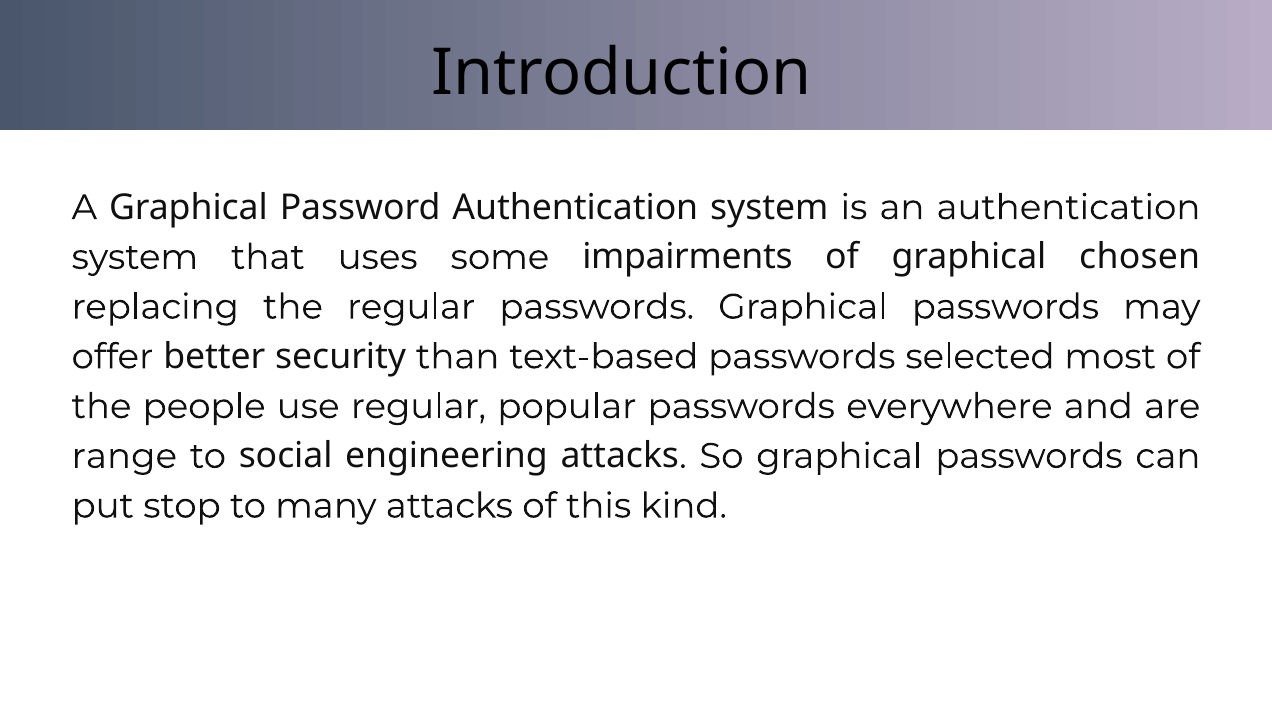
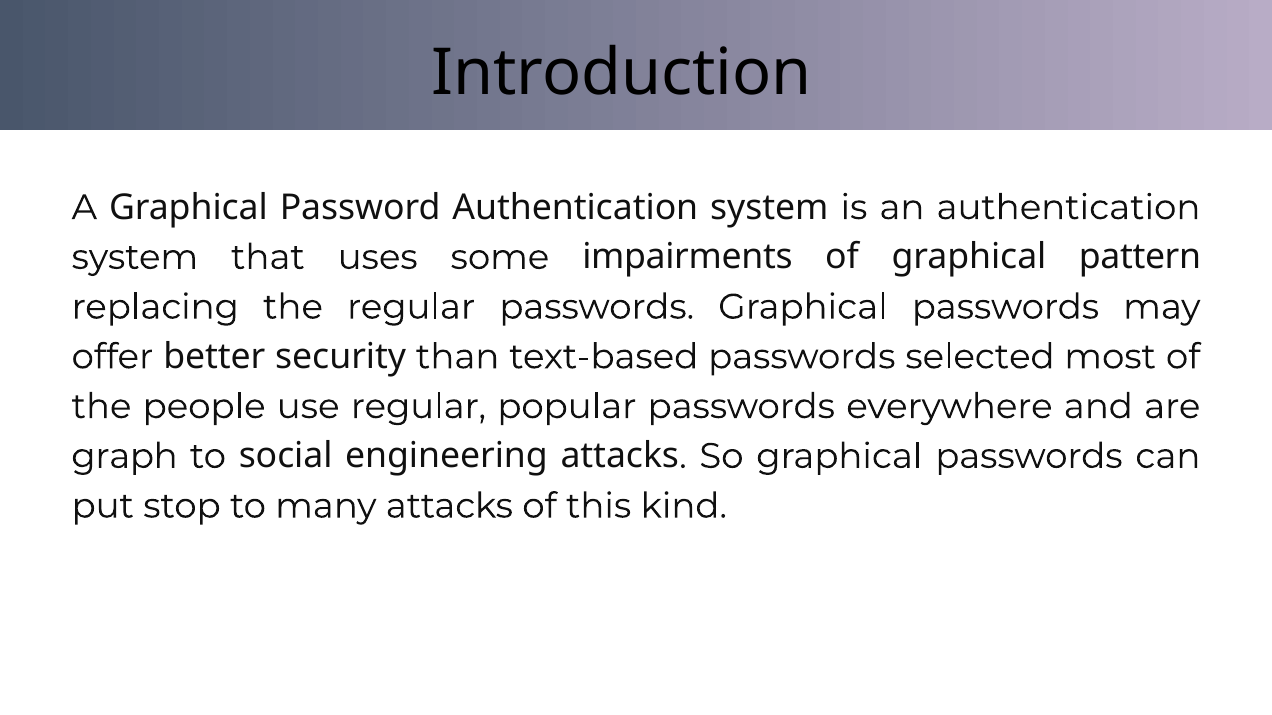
chosen: chosen -> pattern
range: range -> graph
